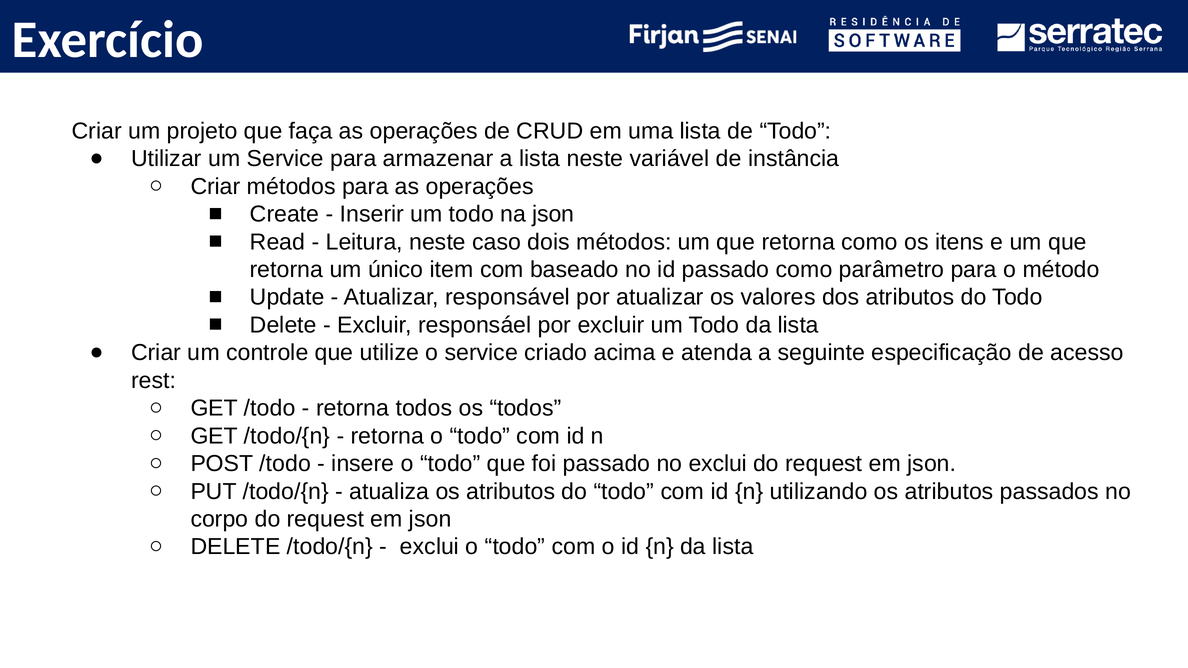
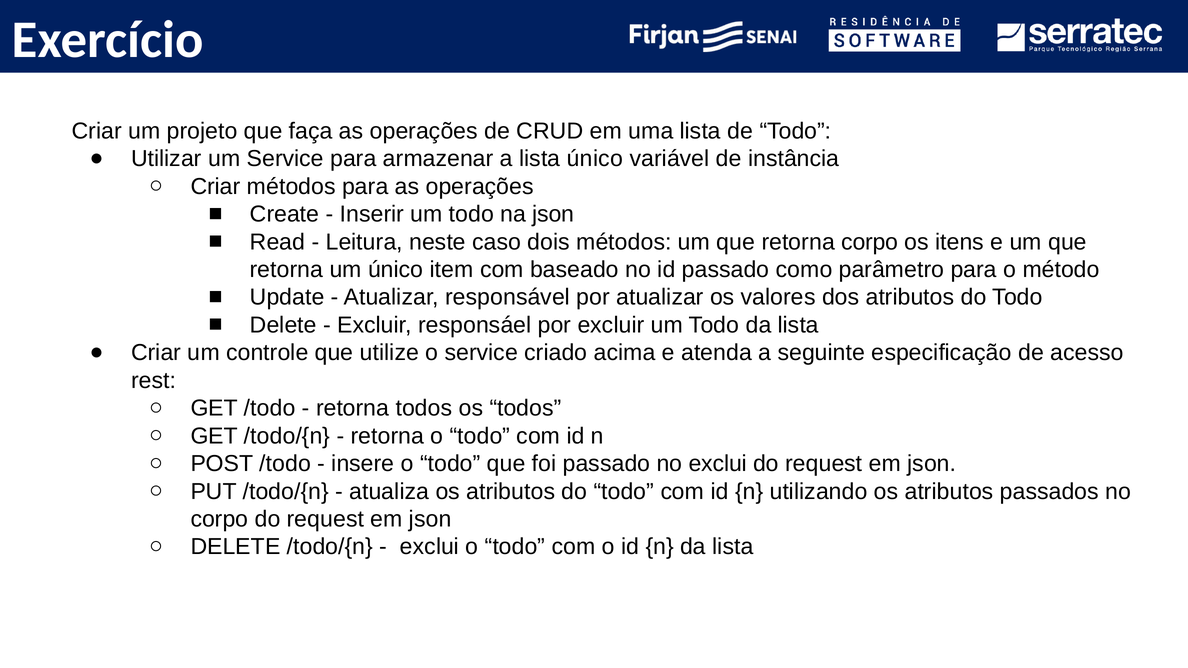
lista neste: neste -> único
retorna como: como -> corpo
